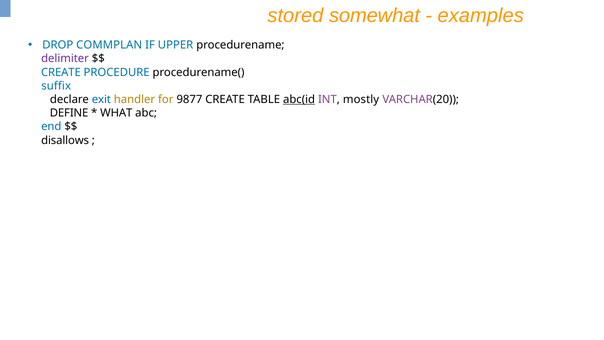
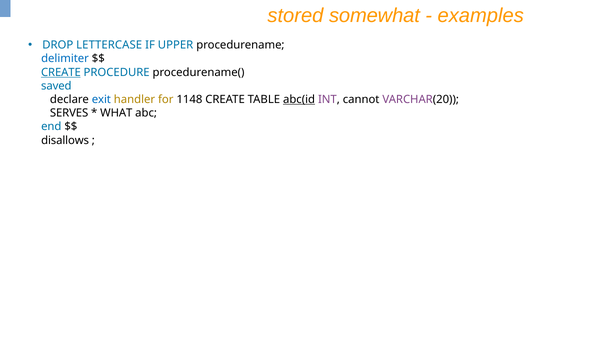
COMMPLAN: COMMPLAN -> LETTERCASE
delimiter colour: purple -> blue
CREATE at (61, 72) underline: none -> present
suffix: suffix -> saved
9877: 9877 -> 1148
mostly: mostly -> cannot
DEFINE: DEFINE -> SERVES
